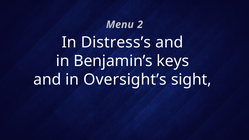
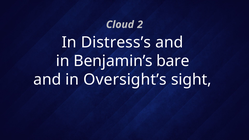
Menu: Menu -> Cloud
keys: keys -> bare
